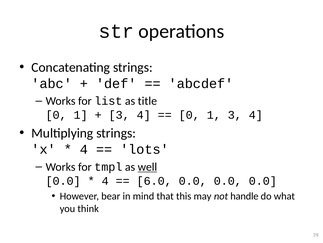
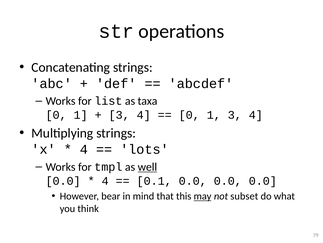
title: title -> taxa
6.0: 6.0 -> 0.1
may underline: none -> present
handle: handle -> subset
